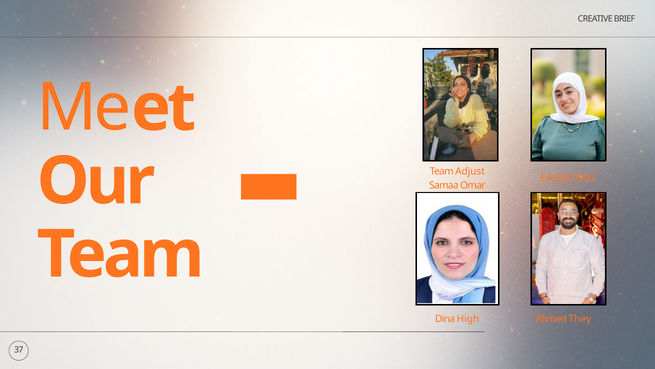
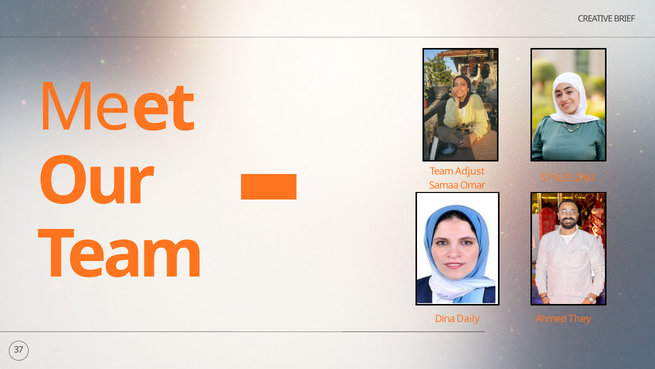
EASIER: EASIER -> STYLES
High: High -> Daily
